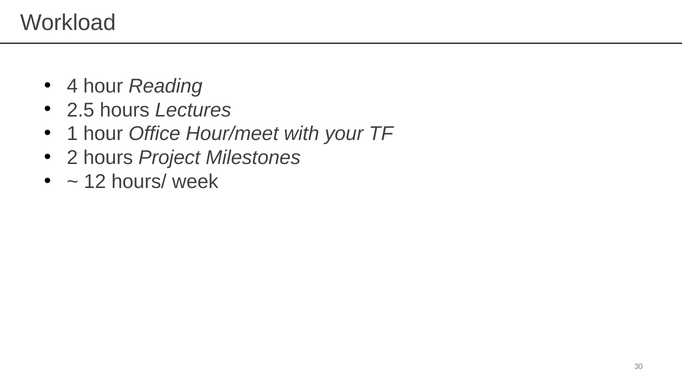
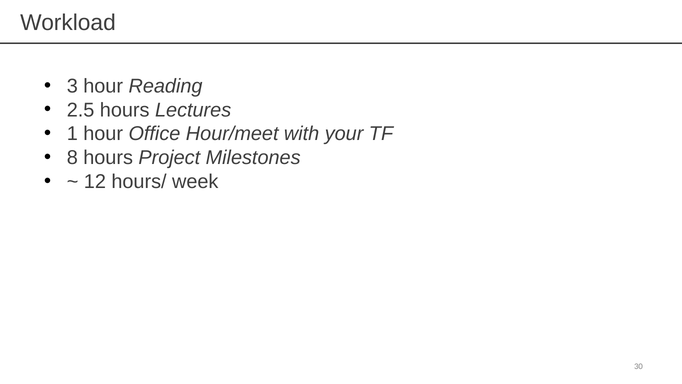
4: 4 -> 3
2: 2 -> 8
